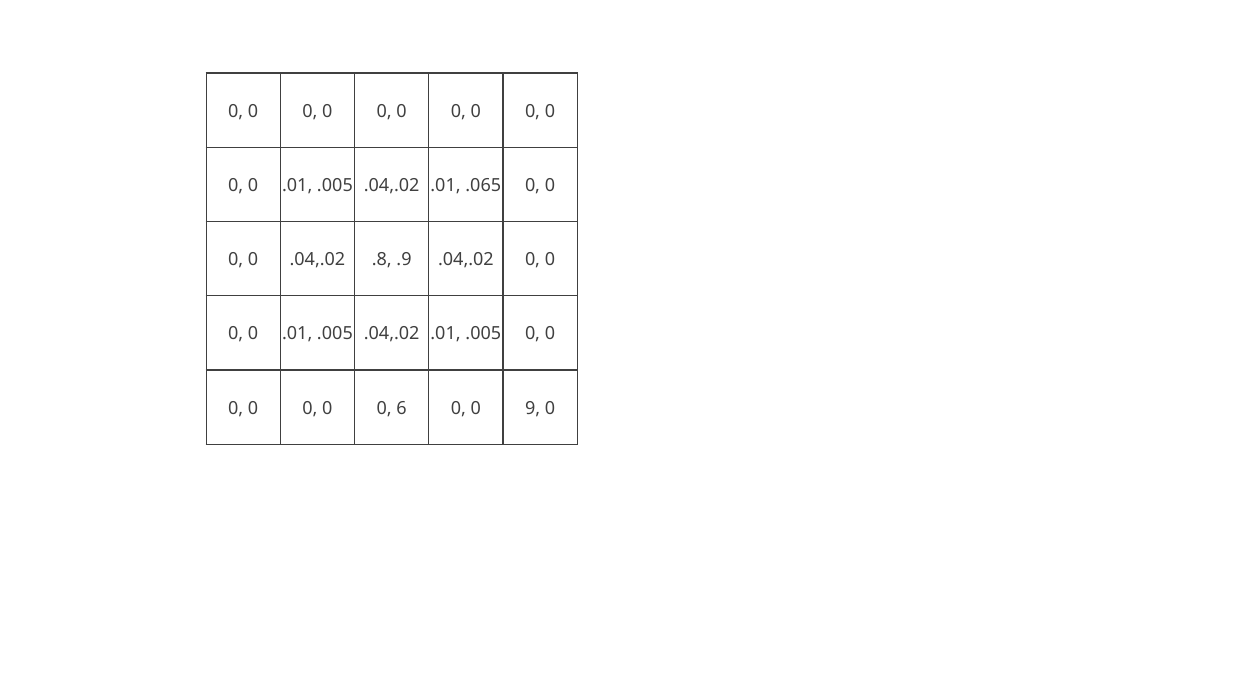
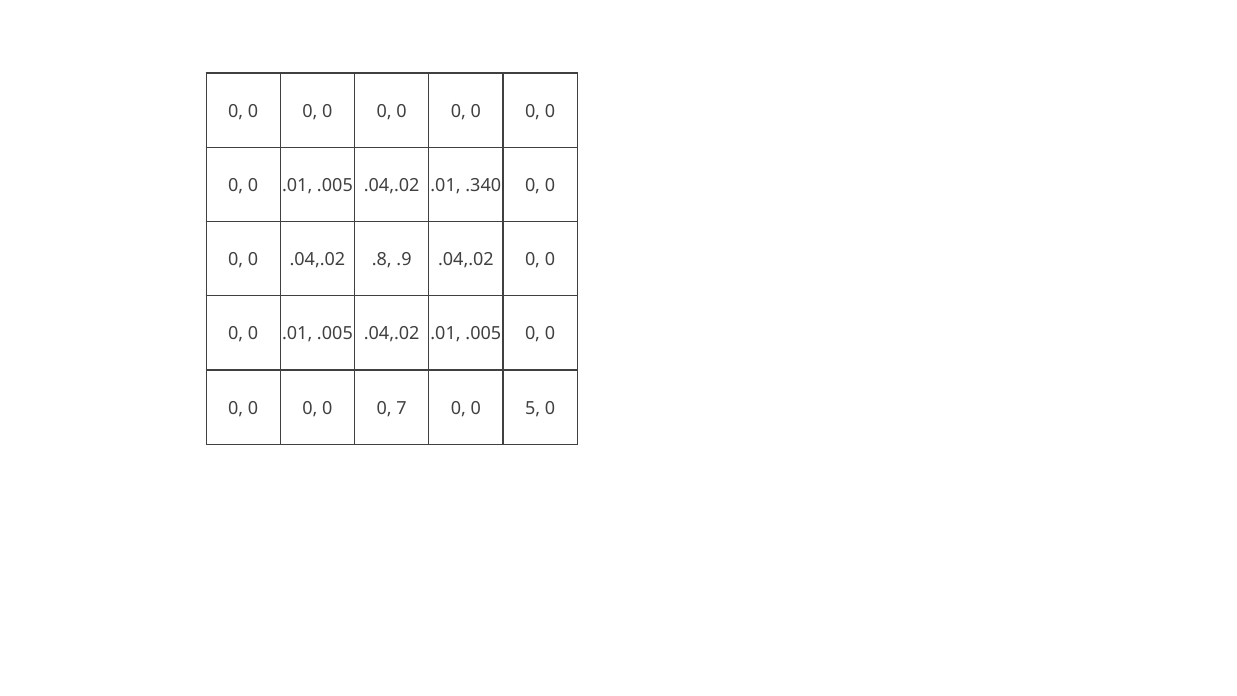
.065: .065 -> .340
6: 6 -> 7
9: 9 -> 5
